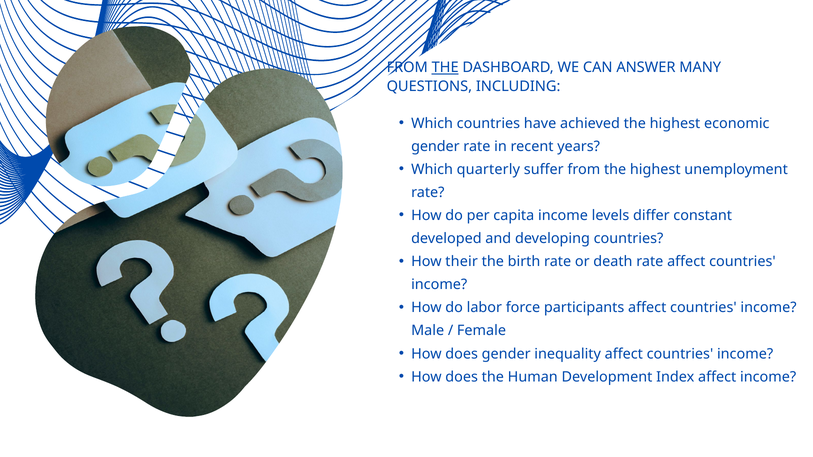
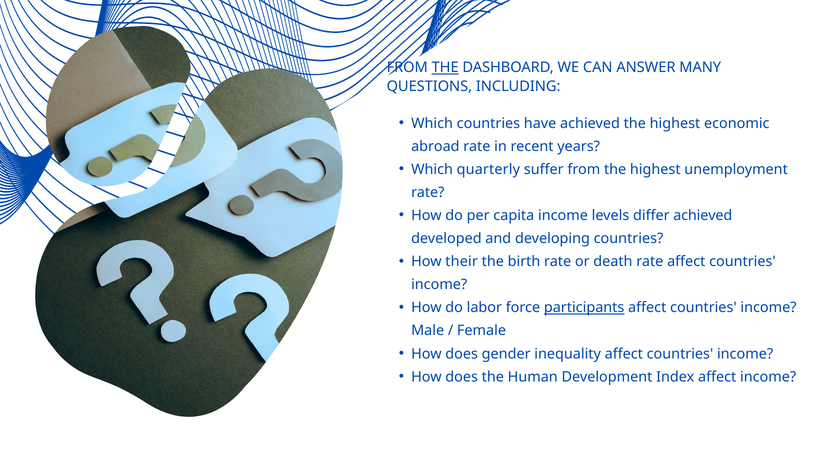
gender at (435, 146): gender -> abroad
differ constant: constant -> achieved
participants underline: none -> present
